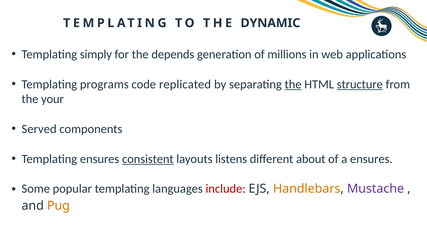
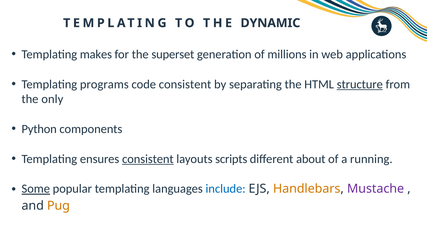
simply: simply -> makes
depends: depends -> superset
code replicated: replicated -> consistent
the at (293, 84) underline: present -> none
your: your -> only
Served: Served -> Python
listens: listens -> scripts
a ensures: ensures -> running
Some underline: none -> present
include colour: red -> blue
